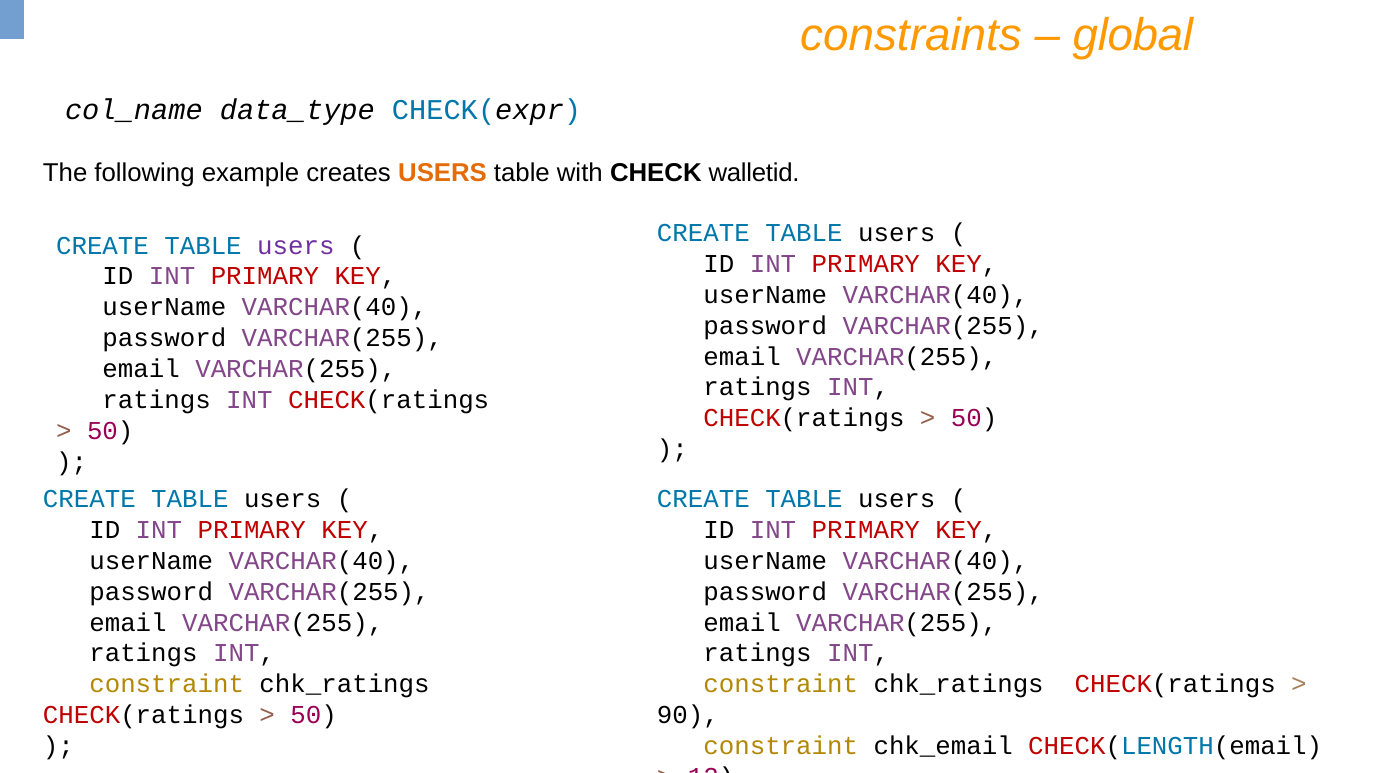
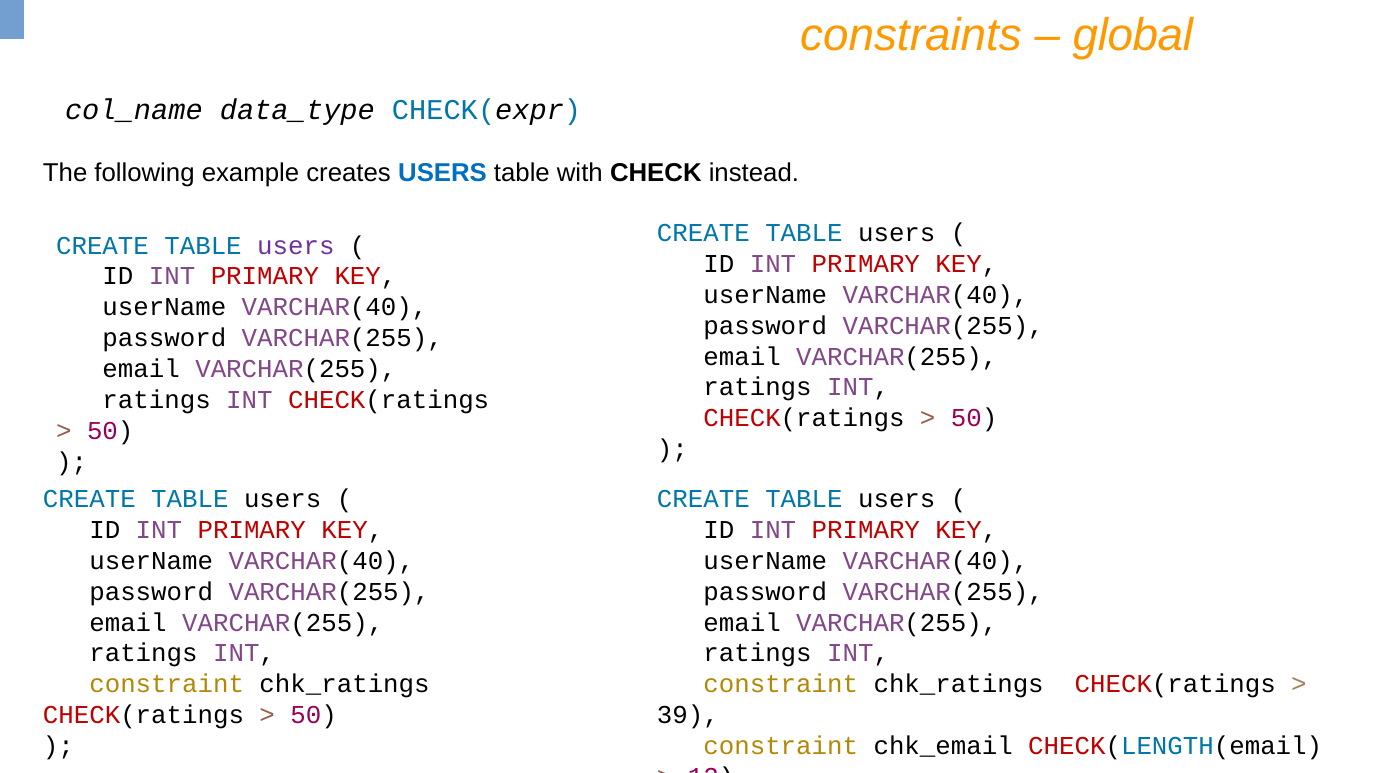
USERS at (443, 174) colour: orange -> blue
walletid: walletid -> instead
90: 90 -> 39
